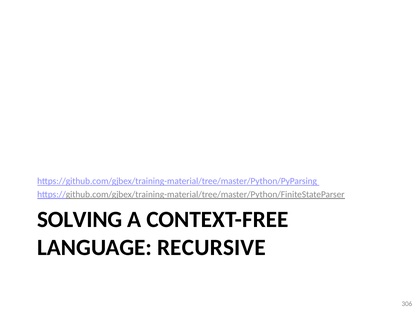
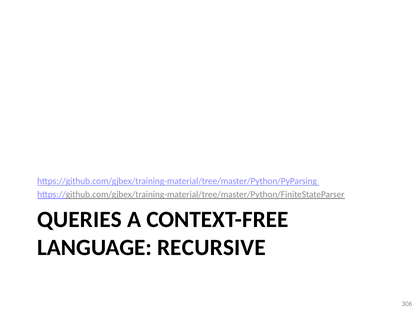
SOLVING: SOLVING -> QUERIES
